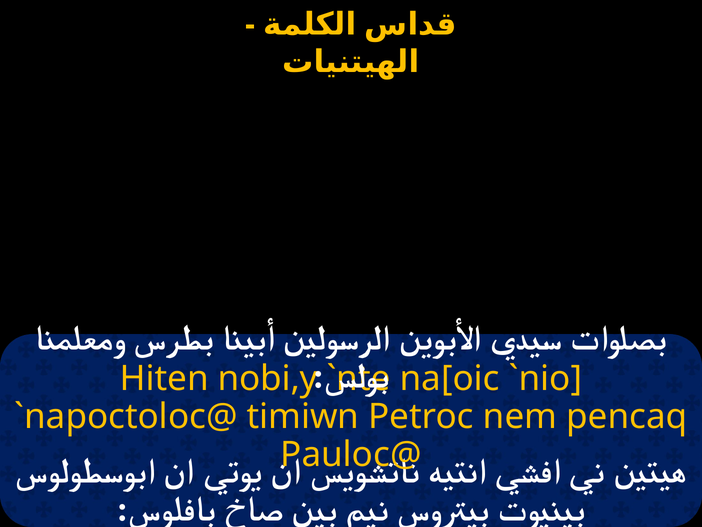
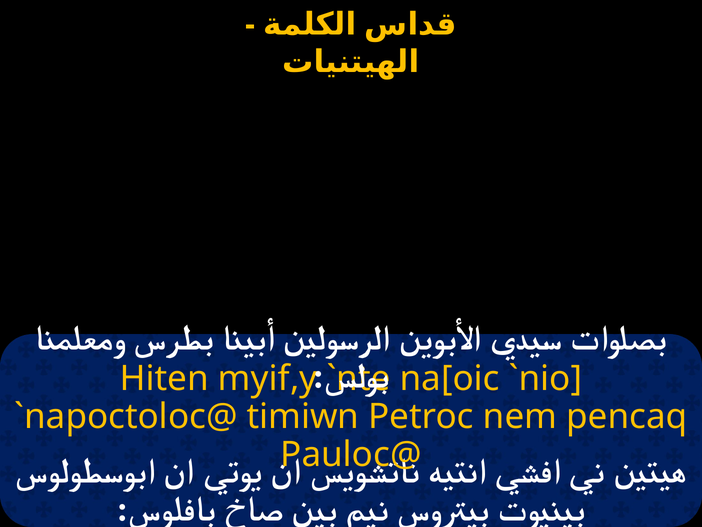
nobi,y: nobi,y -> myif,y
